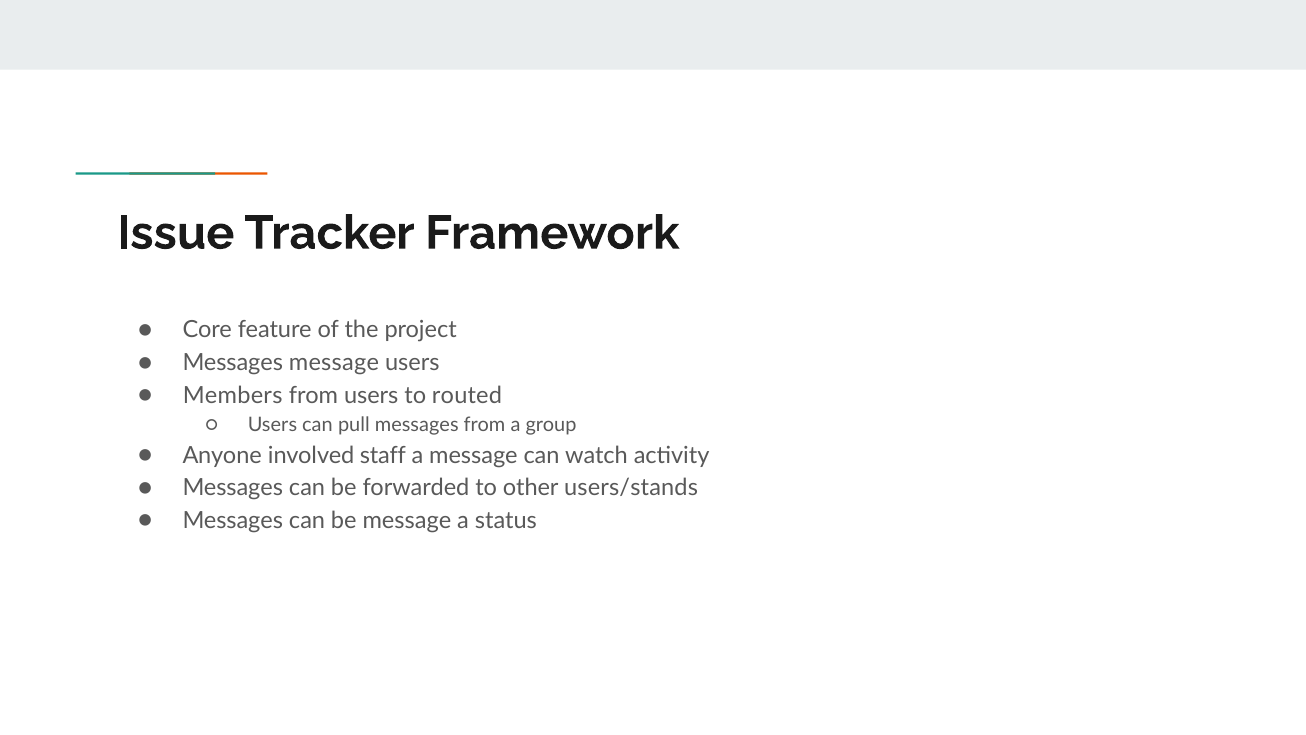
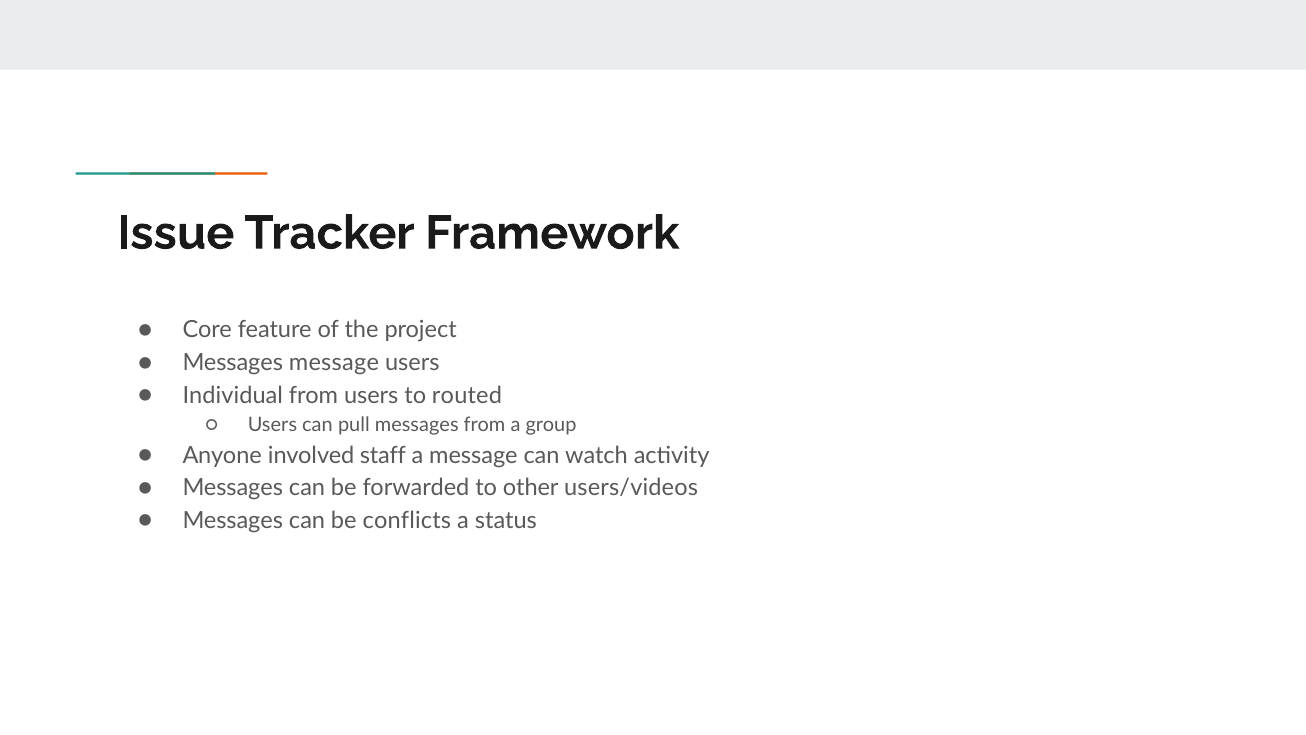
Members: Members -> Individual
users/stands: users/stands -> users/videos
be message: message -> conflicts
